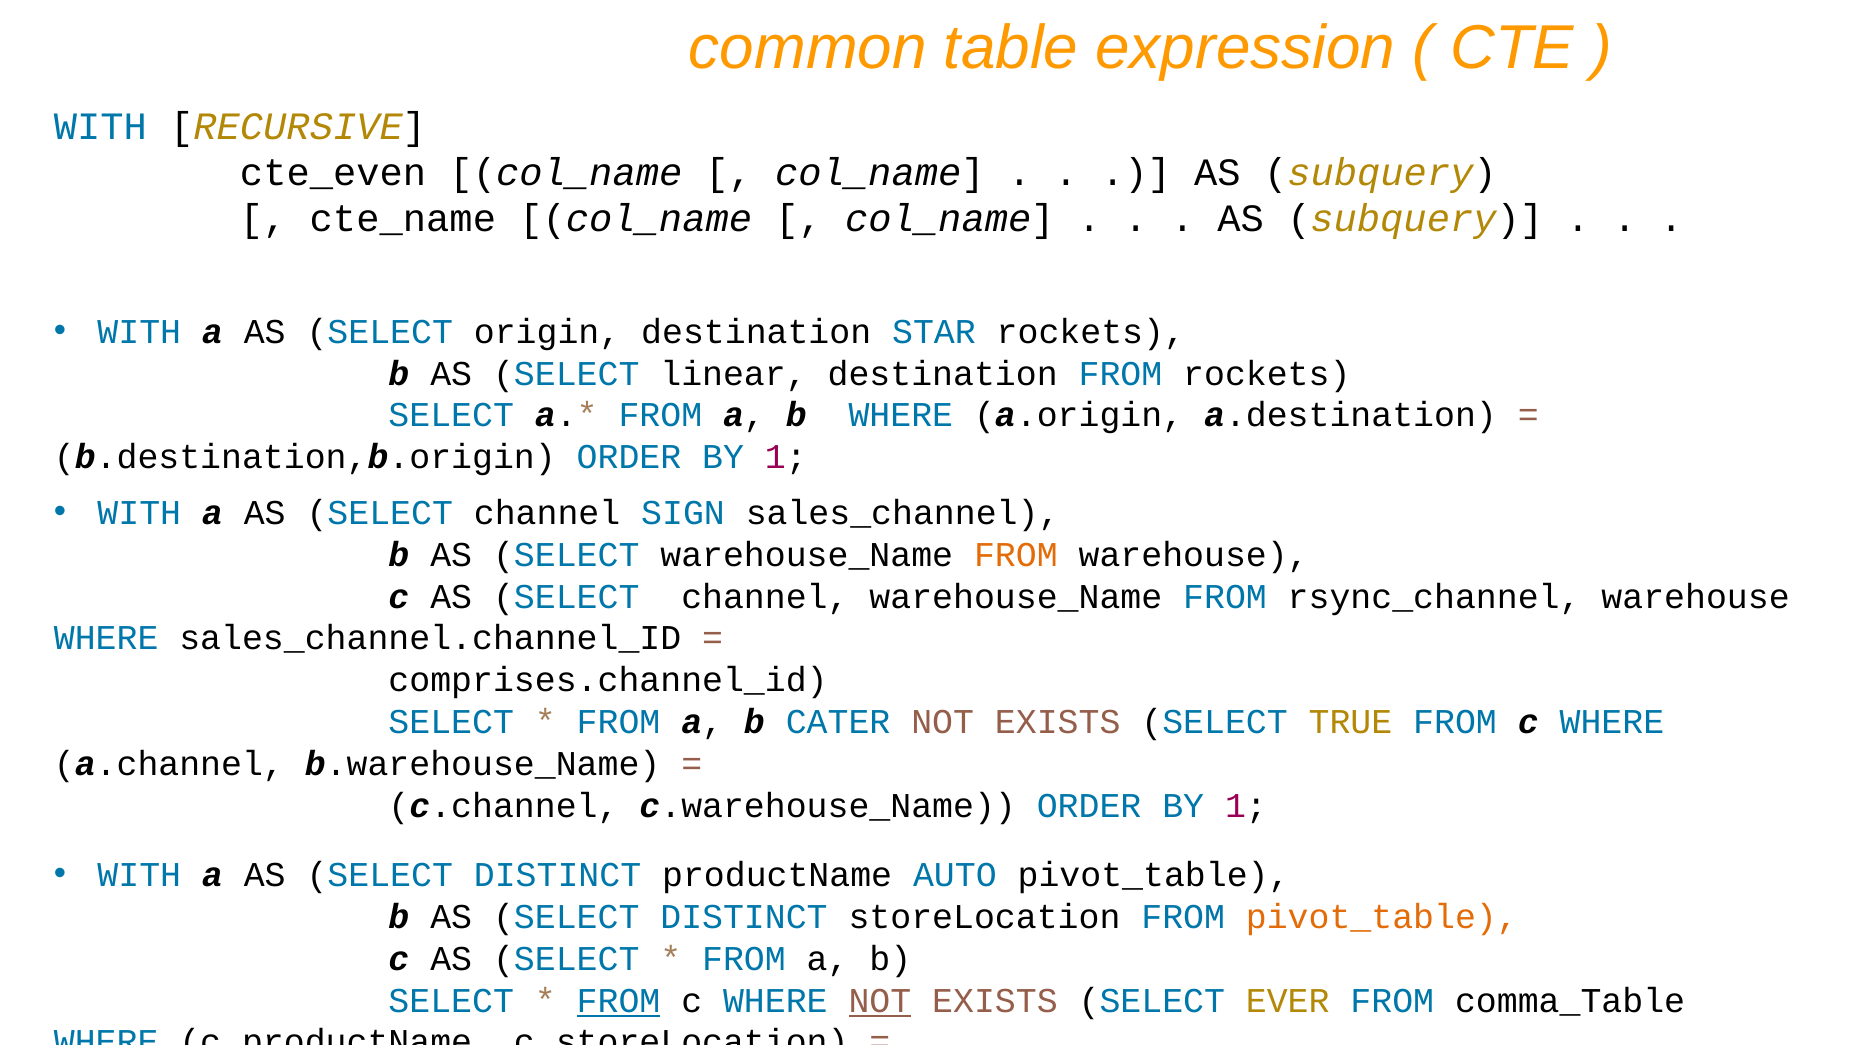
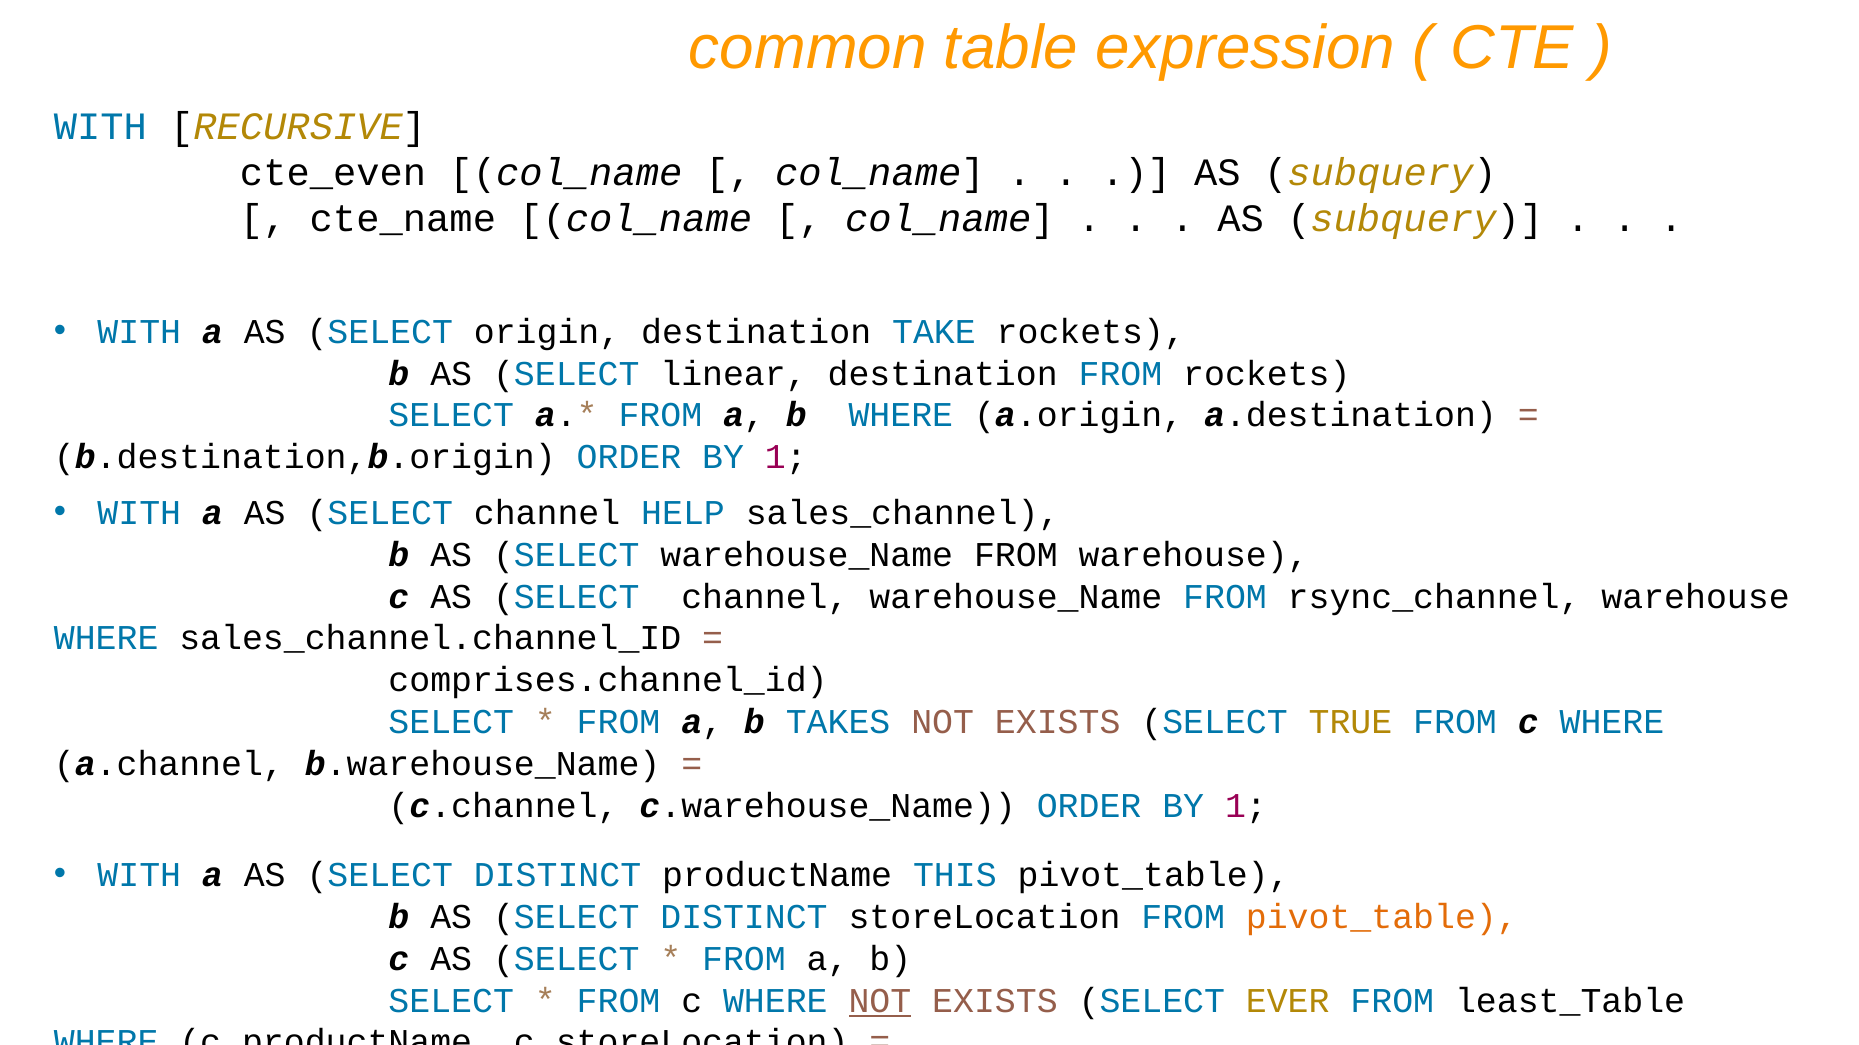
STAR: STAR -> TAKE
SIGN: SIGN -> HELP
FROM at (1016, 555) colour: orange -> black
CATER: CATER -> TAKES
AUTO: AUTO -> THIS
FROM at (619, 1001) underline: present -> none
comma_Table: comma_Table -> least_Table
